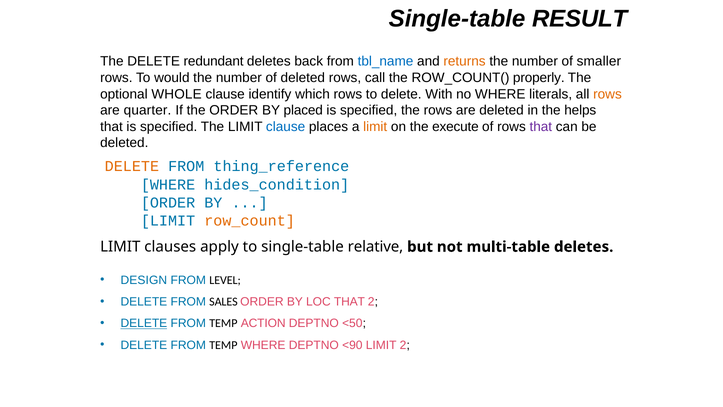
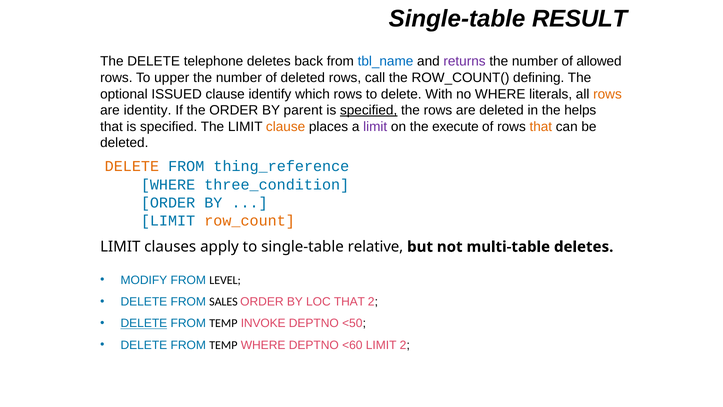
redundant: redundant -> telephone
returns colour: orange -> purple
smaller: smaller -> allowed
would: would -> upper
properly: properly -> defining
WHOLE: WHOLE -> ISSUED
quarter: quarter -> identity
placed: placed -> parent
specified at (369, 110) underline: none -> present
clause at (286, 127) colour: blue -> orange
limit at (375, 127) colour: orange -> purple
that at (541, 127) colour: purple -> orange
hides_condition: hides_condition -> three_condition
DESIGN: DESIGN -> MODIFY
ACTION: ACTION -> INVOKE
<90: <90 -> <60
